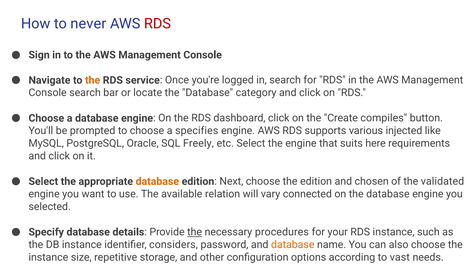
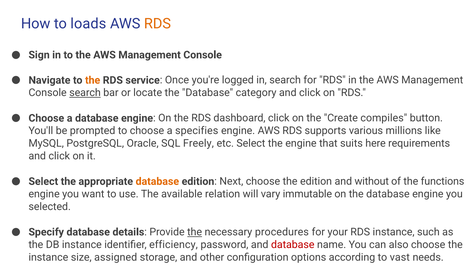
never: never -> loads
RDS at (157, 24) colour: red -> orange
search at (85, 93) underline: none -> present
injected: injected -> millions
chosen: chosen -> without
validated: validated -> functions
connected: connected -> immutable
considers: considers -> efficiency
database at (293, 245) colour: orange -> red
repetitive: repetitive -> assigned
